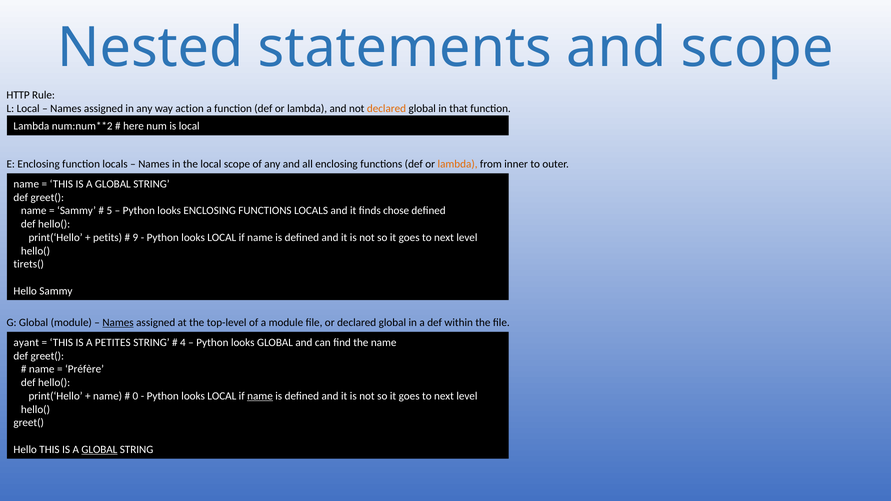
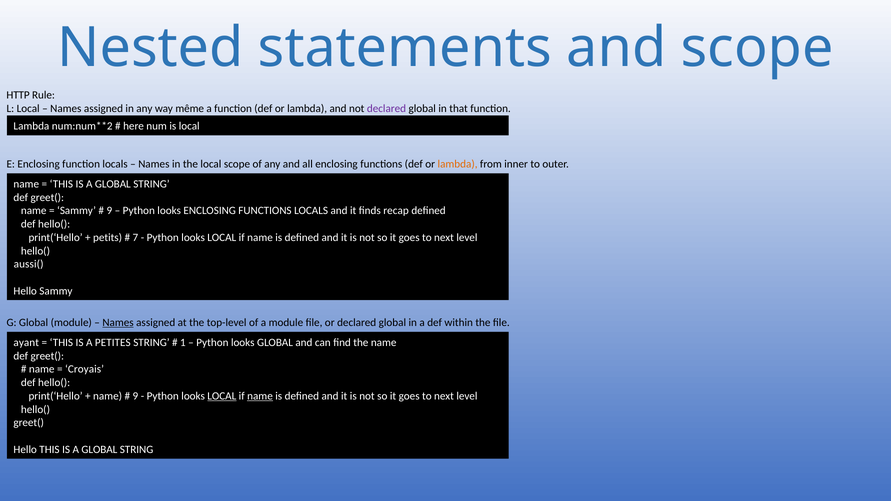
action: action -> même
declared at (386, 108) colour: orange -> purple
5 at (109, 211): 5 -> 9
chose: chose -> recap
9: 9 -> 7
tirets(: tirets( -> aussi(
4: 4 -> 1
Préfère: Préfère -> Croyais
0 at (135, 396): 0 -> 9
LOCAL at (222, 396) underline: none -> present
GLOBAL at (99, 450) underline: present -> none
